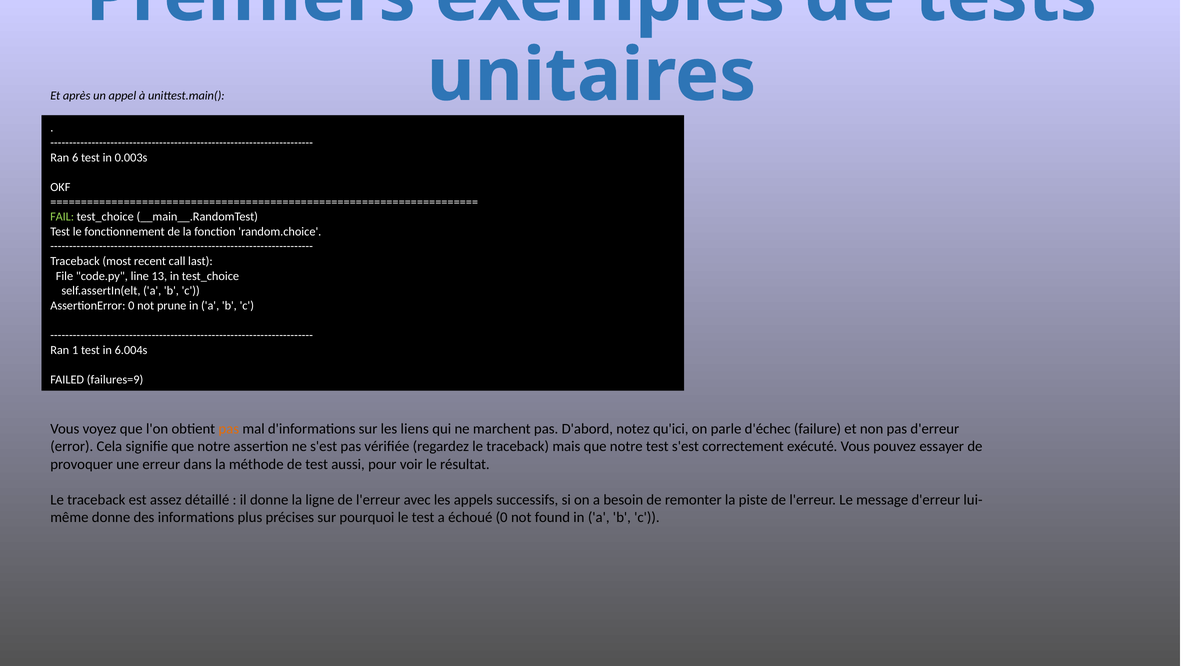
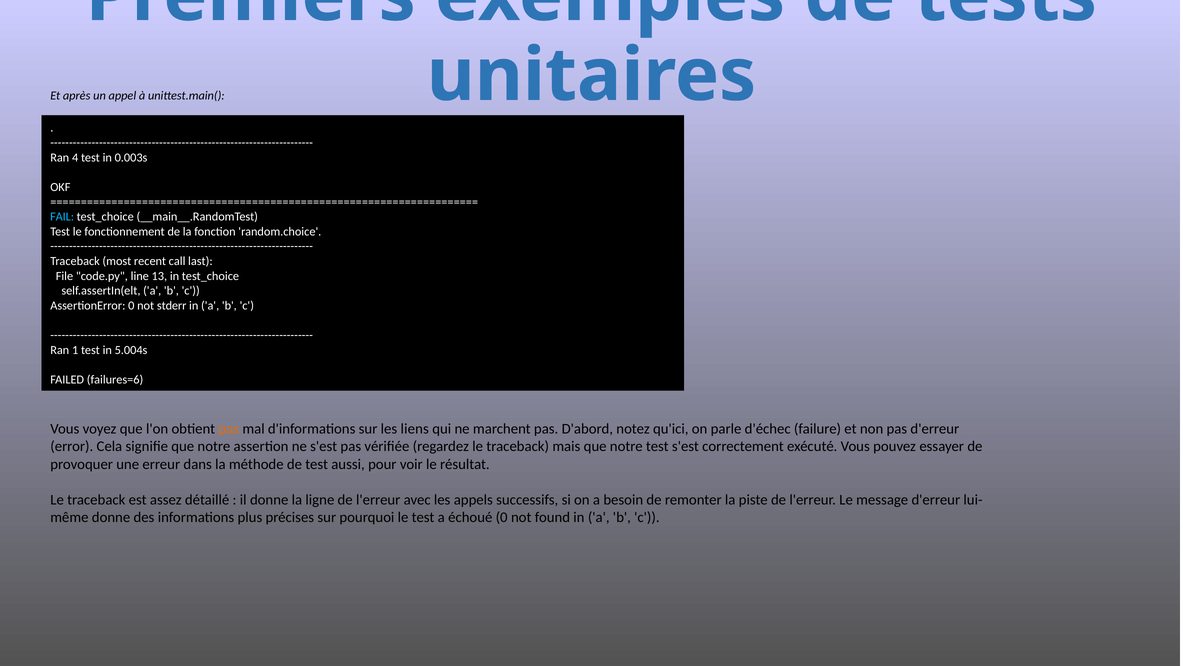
6: 6 -> 4
FAIL colour: light green -> light blue
prune: prune -> stderr
6.004s: 6.004s -> 5.004s
failures=9: failures=9 -> failures=6
